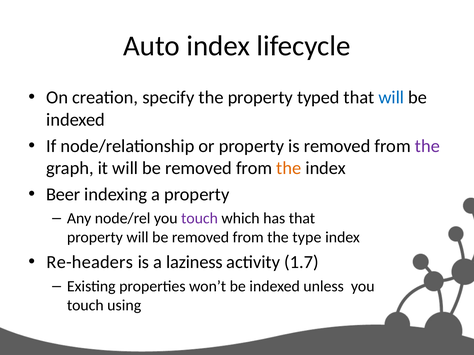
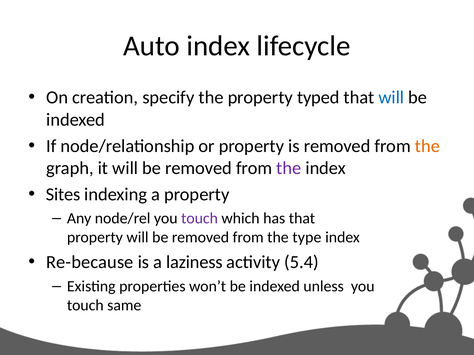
the at (427, 146) colour: purple -> orange
the at (289, 168) colour: orange -> purple
Beer: Beer -> Sites
Re-headers: Re-headers -> Re-because
1.7: 1.7 -> 5.4
using: using -> same
